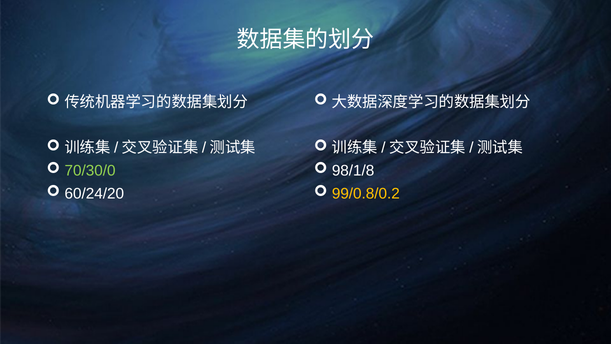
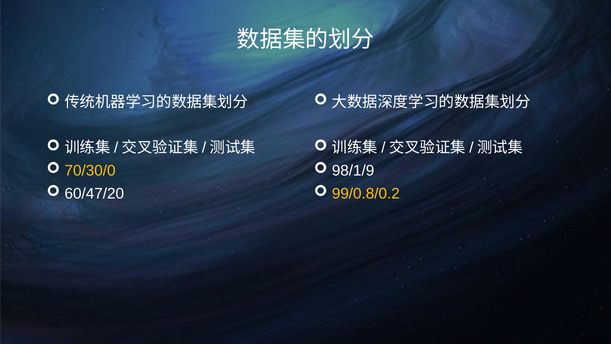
70/30/0 colour: light green -> yellow
98/1/8: 98/1/8 -> 98/1/9
60/24/20: 60/24/20 -> 60/47/20
